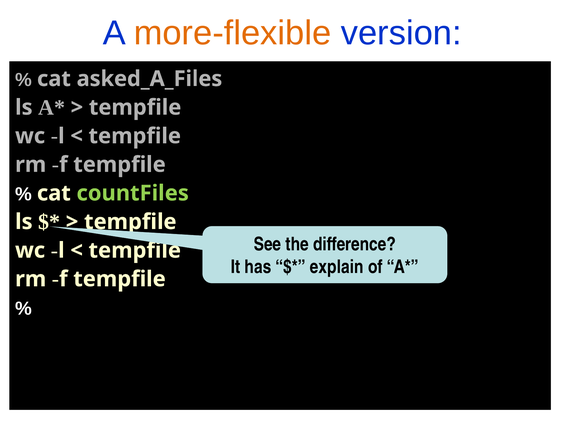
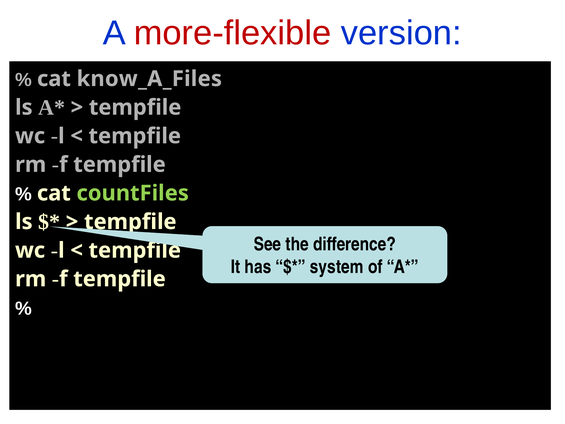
more-flexible colour: orange -> red
asked_A_Files: asked_A_Files -> know_A_Files
explain: explain -> system
